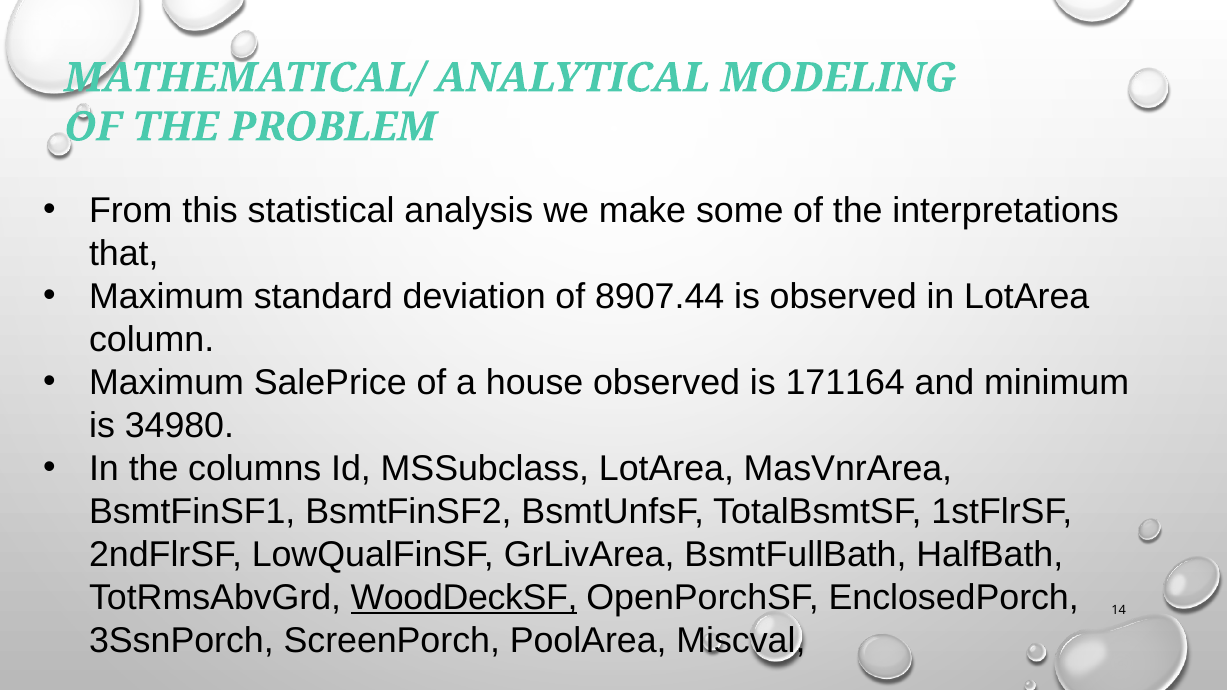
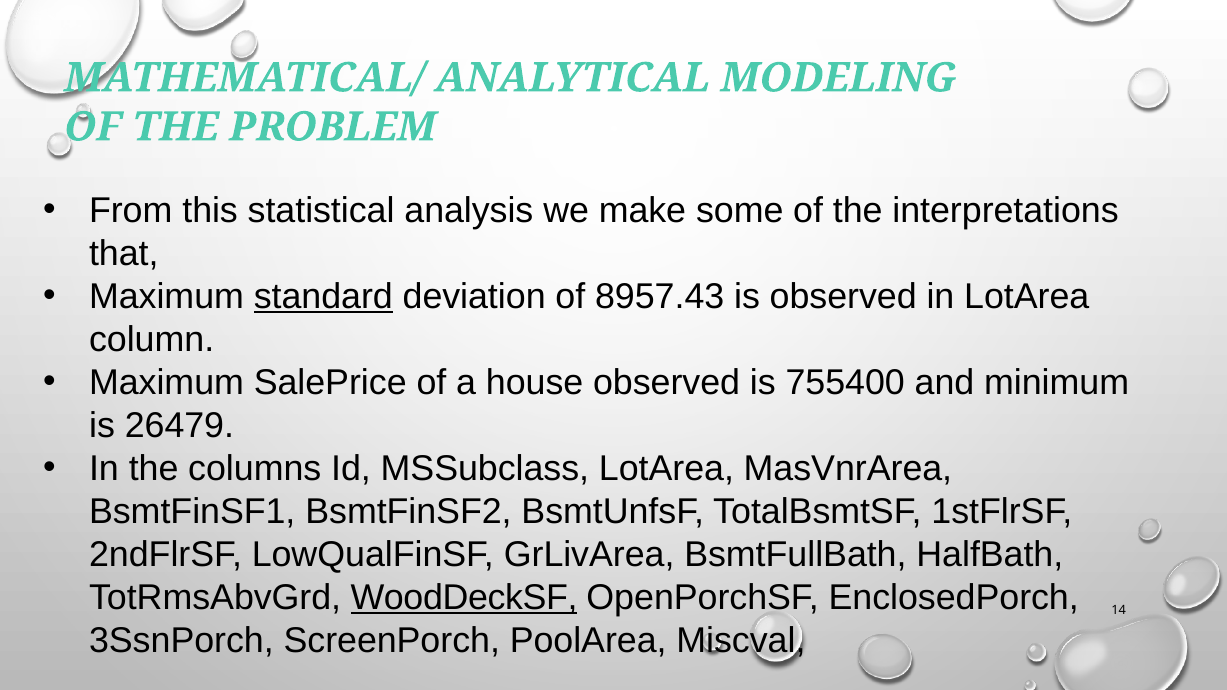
standard underline: none -> present
8907.44: 8907.44 -> 8957.43
171164: 171164 -> 755400
34980: 34980 -> 26479
